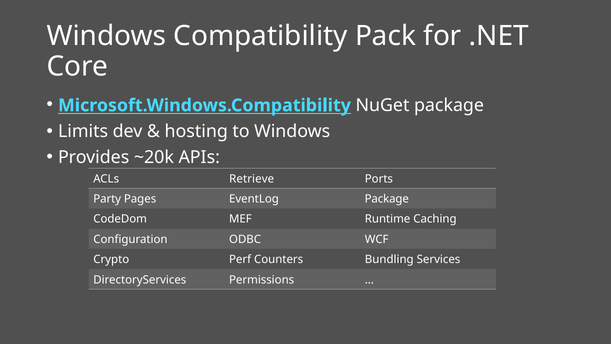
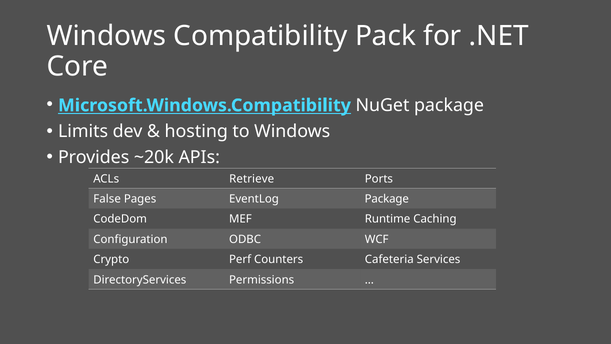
Party: Party -> False
Bundling: Bundling -> Cafeteria
